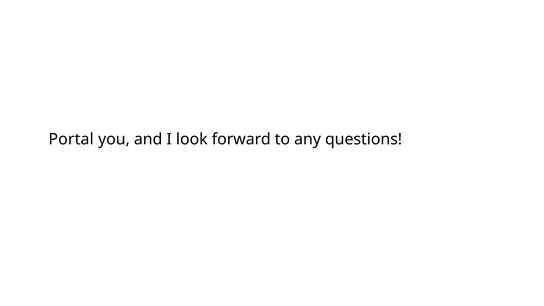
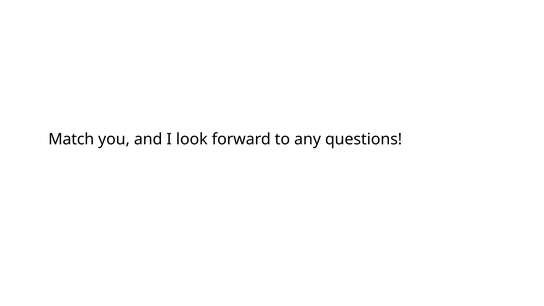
Portal: Portal -> Match
